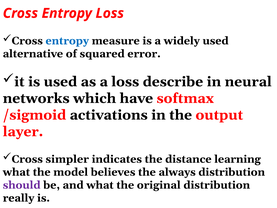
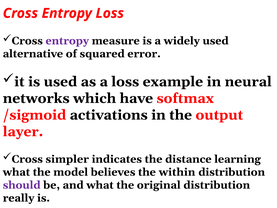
entropy at (67, 41) colour: blue -> purple
describe: describe -> example
always: always -> within
